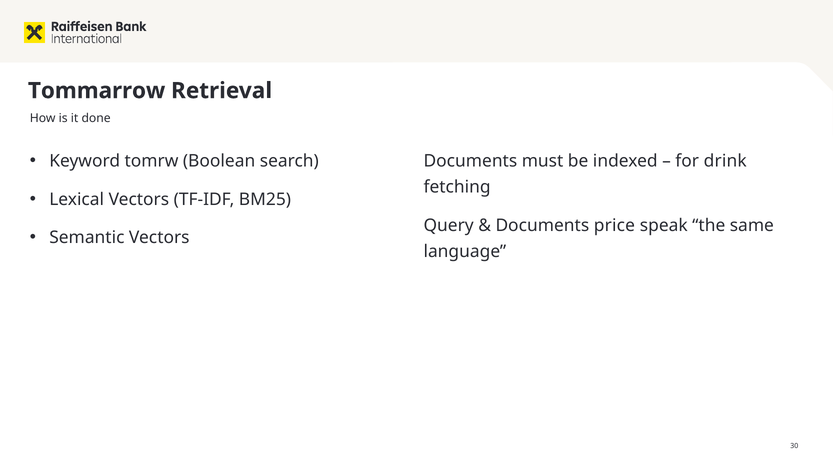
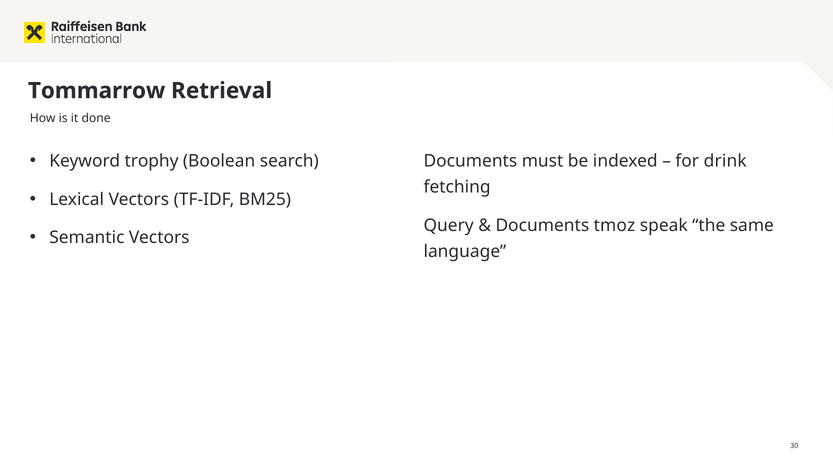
tomrw: tomrw -> trophy
price: price -> tmoz
